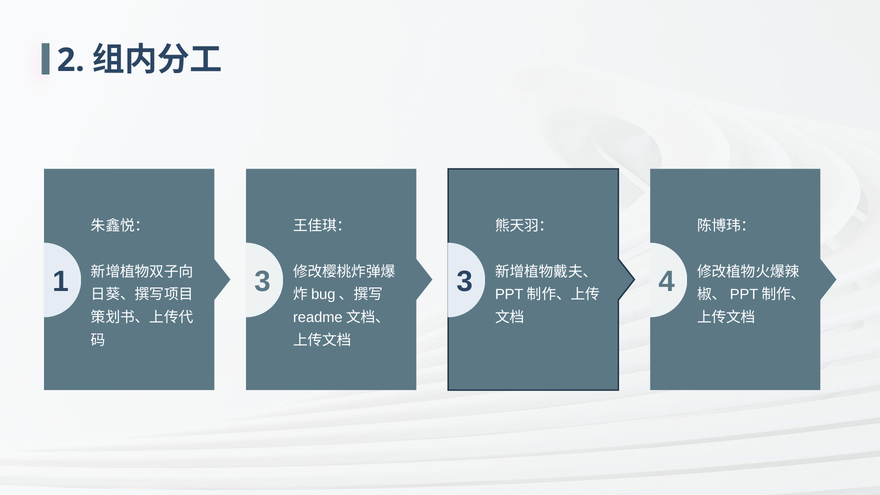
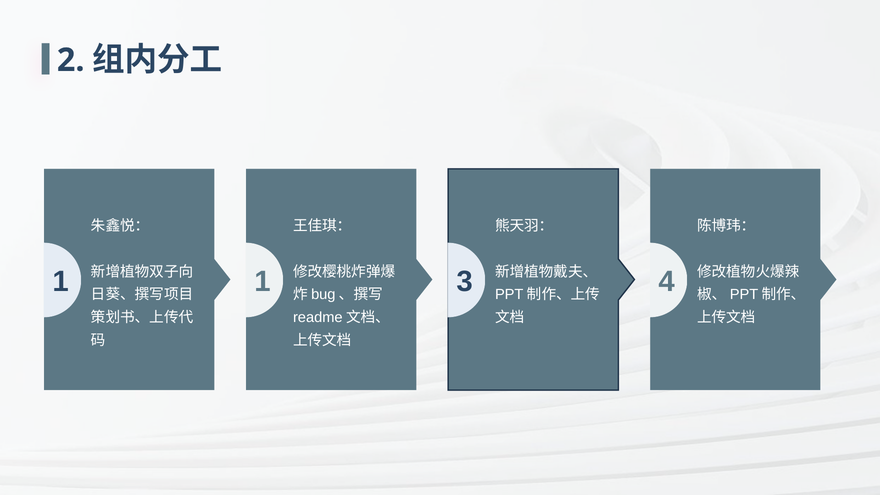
1 3: 3 -> 1
